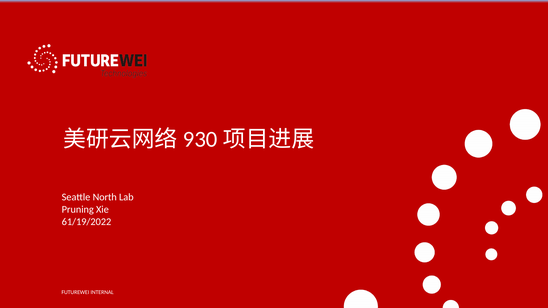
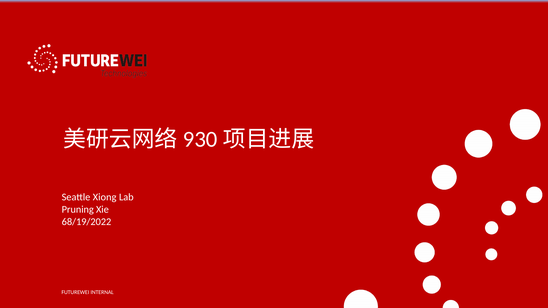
North: North -> Xiong
61/19/2022: 61/19/2022 -> 68/19/2022
